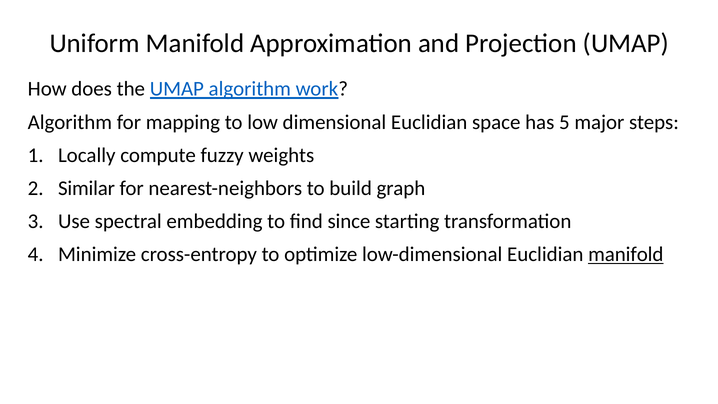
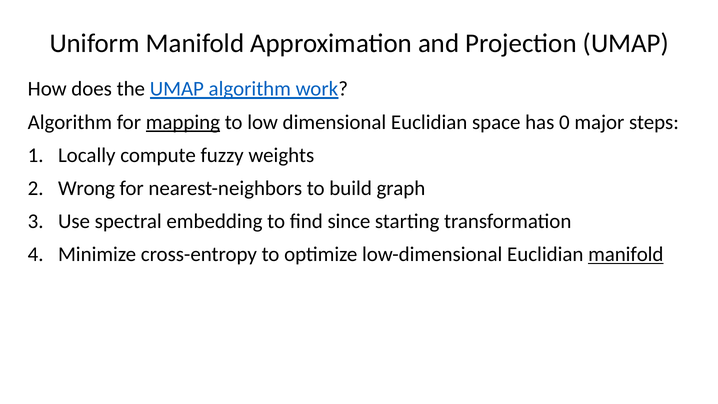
mapping underline: none -> present
5: 5 -> 0
Similar: Similar -> Wrong
